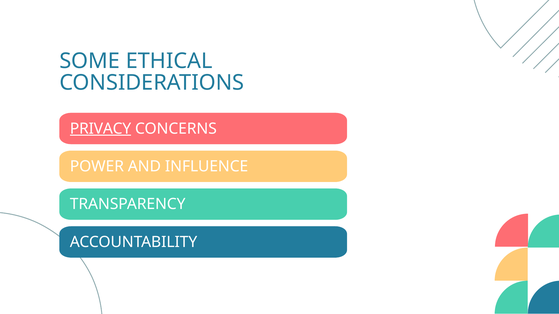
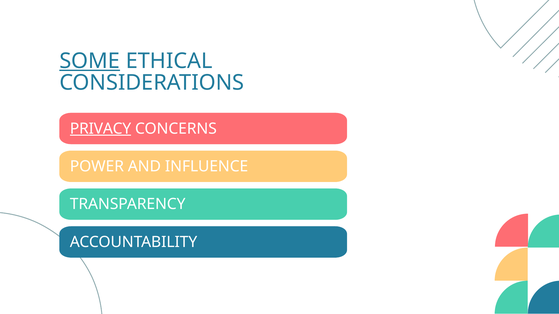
SOME underline: none -> present
